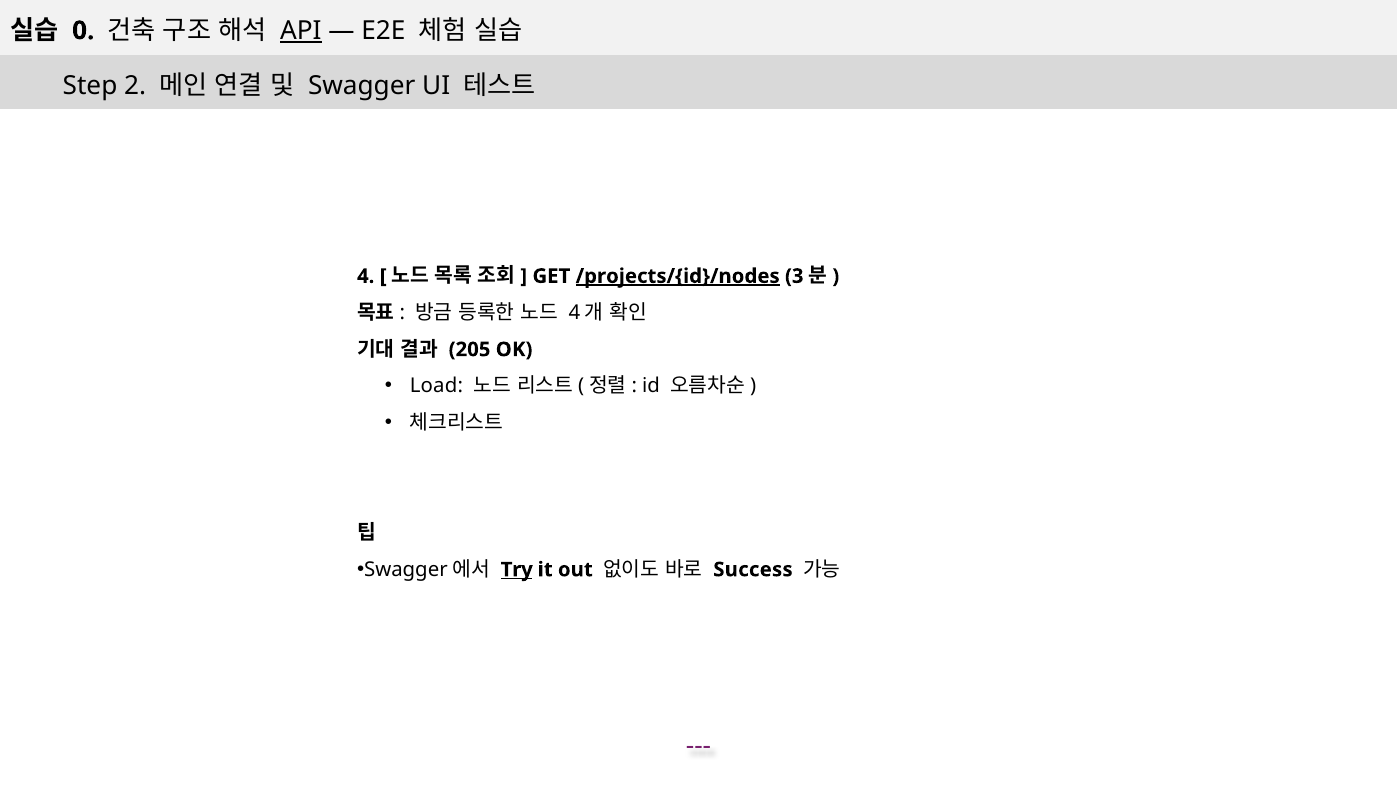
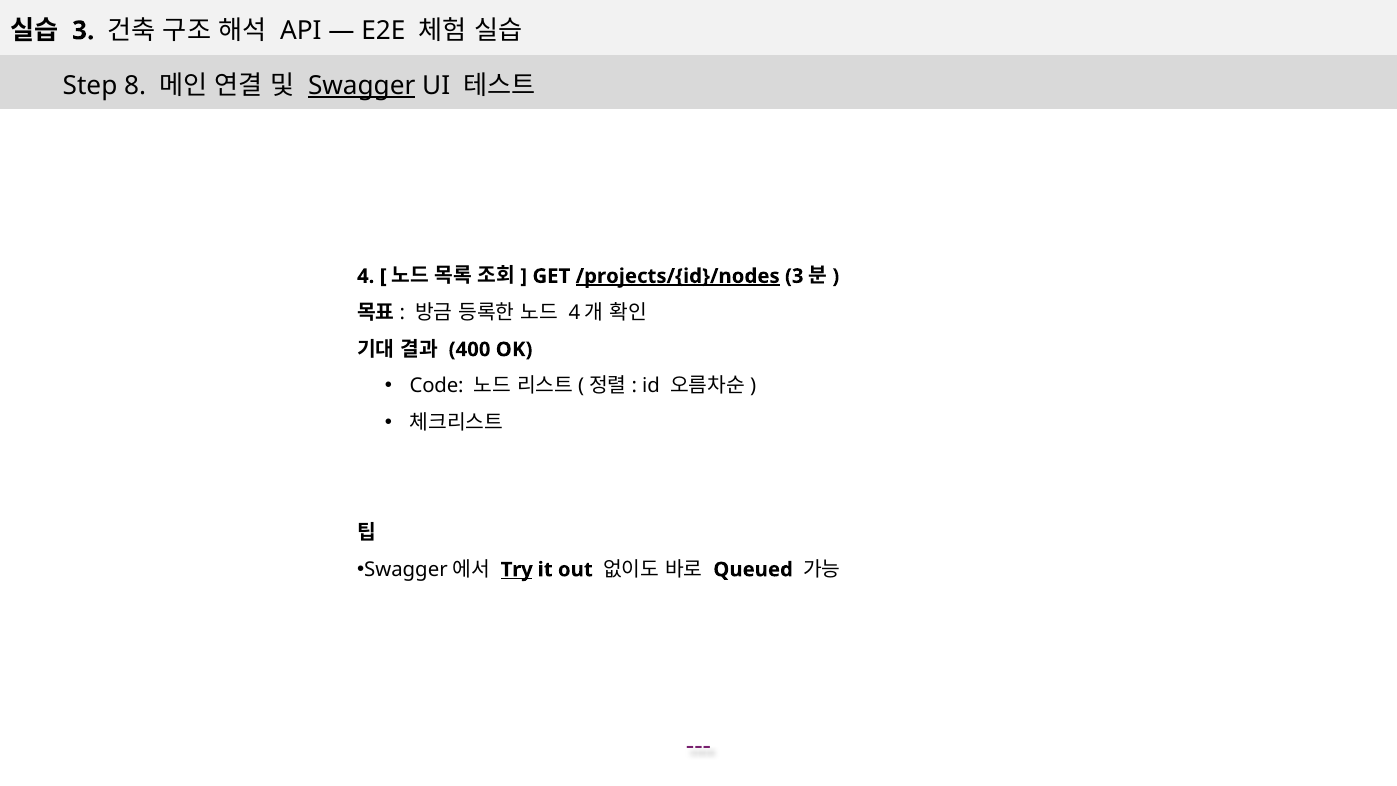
0 at (83, 31): 0 -> 3
API underline: present -> none
2: 2 -> 8
Swagger underline: none -> present
205: 205 -> 400
Load: Load -> Code
Success: Success -> Queued
